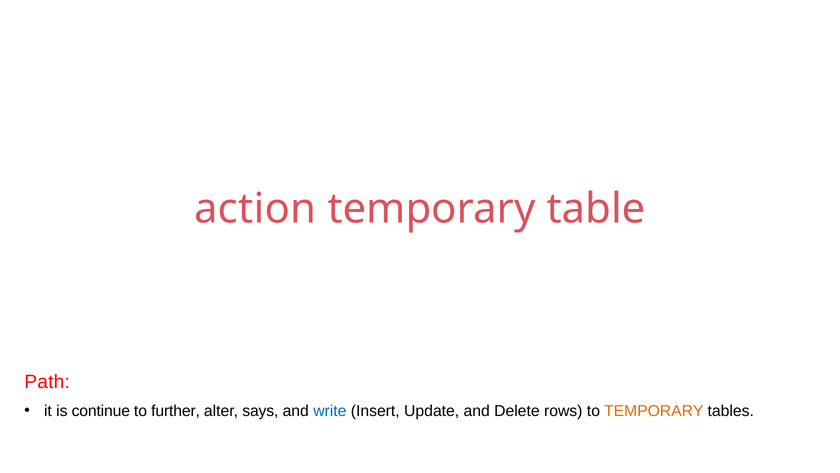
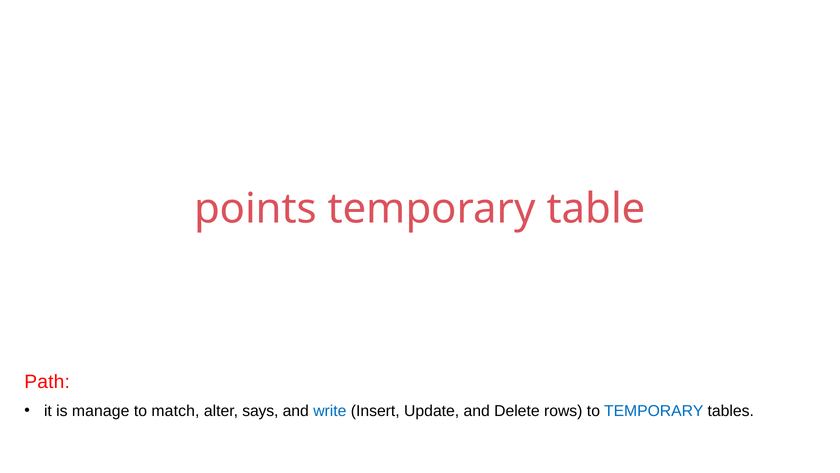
action: action -> points
continue: continue -> manage
further: further -> match
TEMPORARY at (654, 410) colour: orange -> blue
